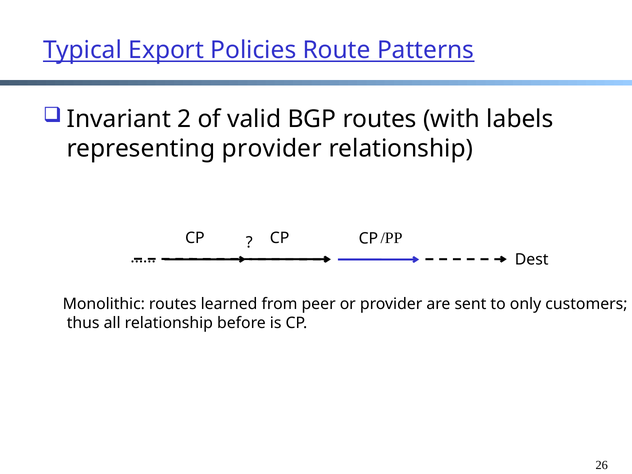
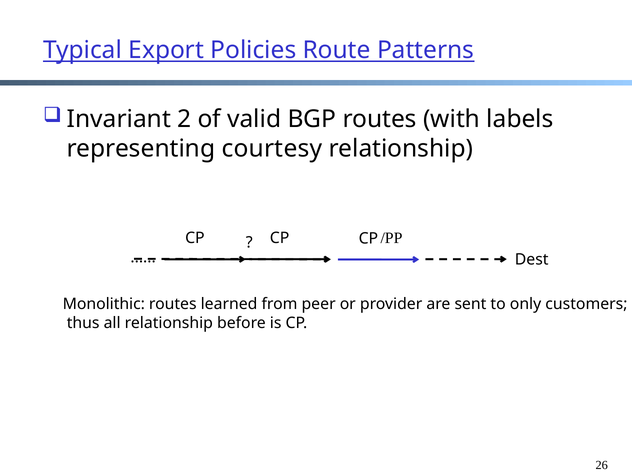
representing provider: provider -> courtesy
